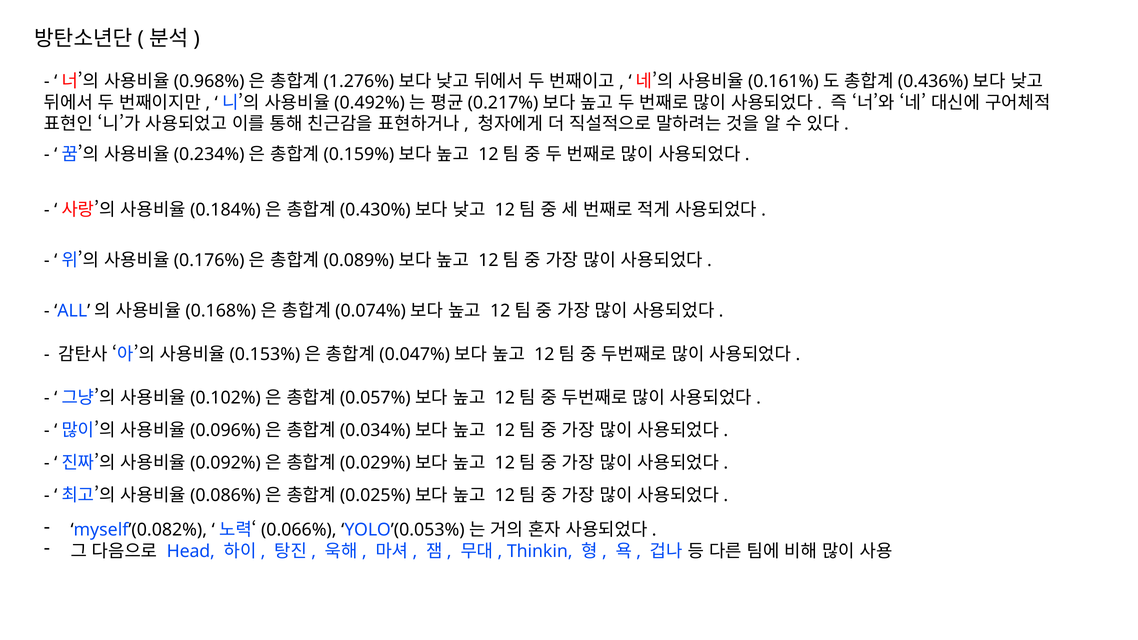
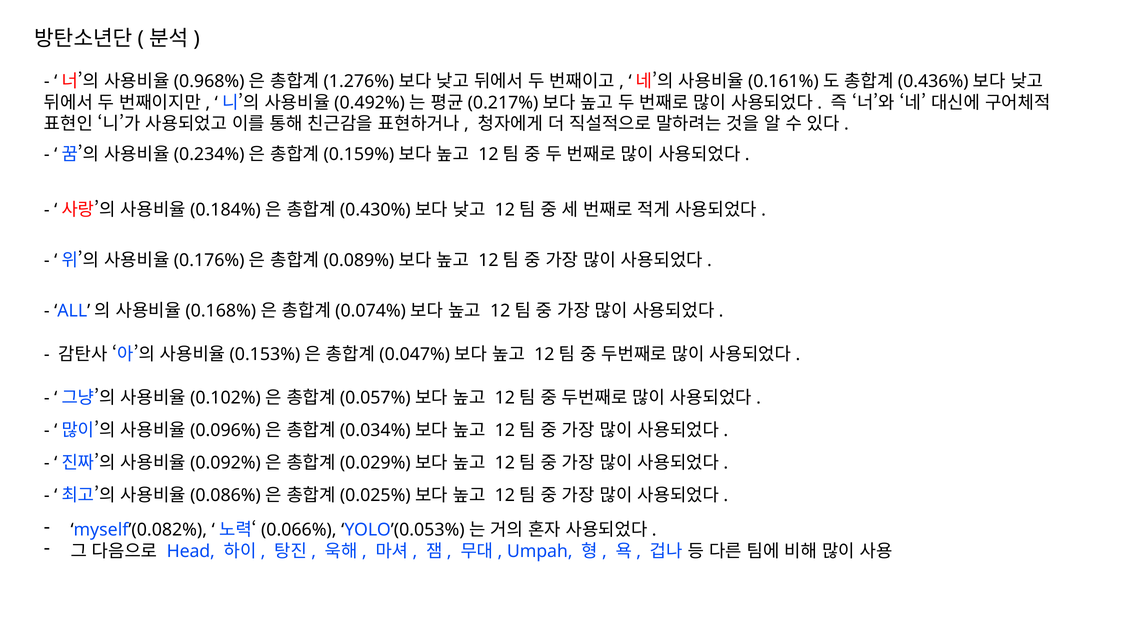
Thinkin: Thinkin -> Umpah
